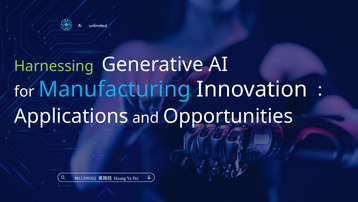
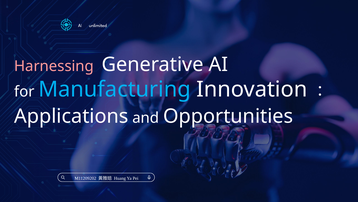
Harnessing colour: light green -> pink
